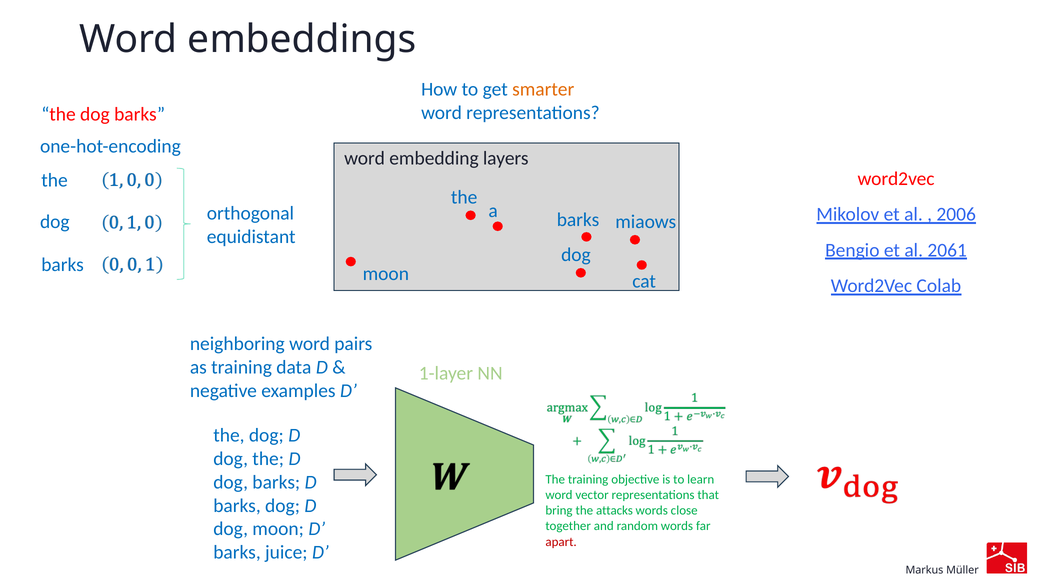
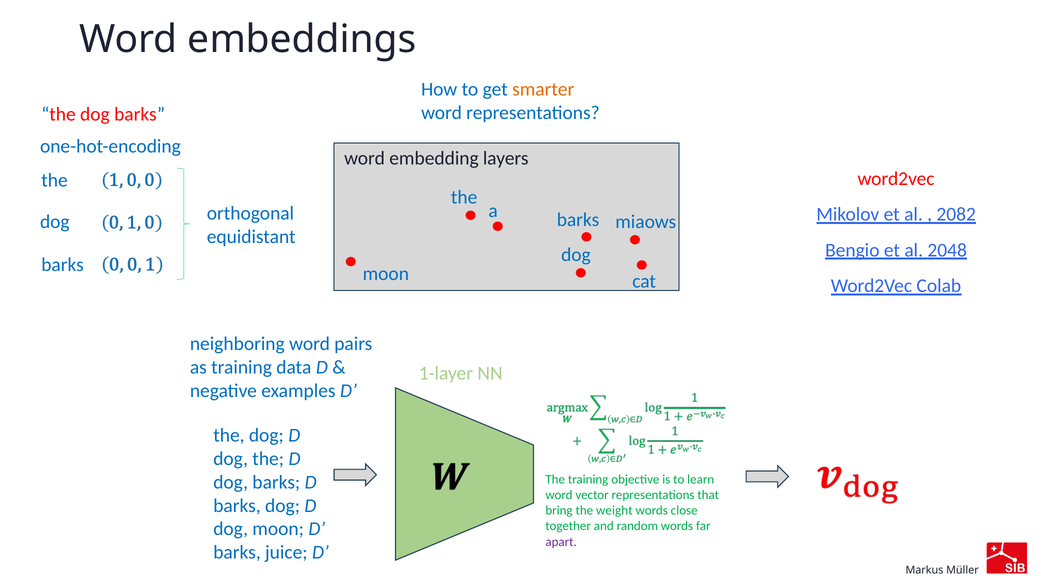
2006: 2006 -> 2082
2061: 2061 -> 2048
attacks: attacks -> weight
apart colour: red -> purple
